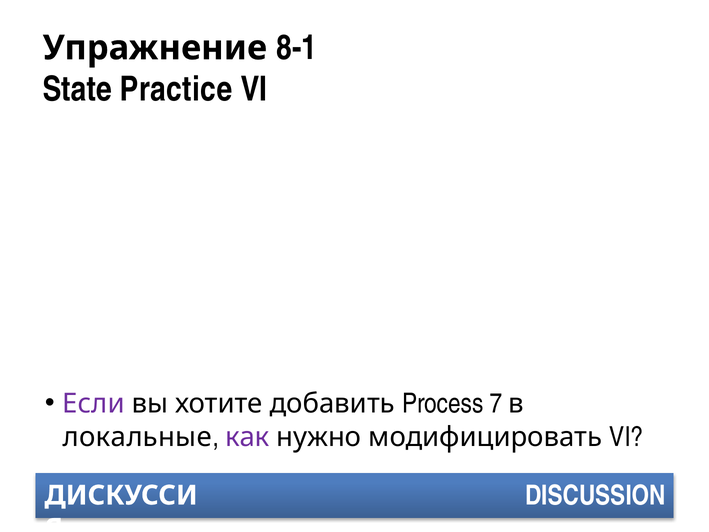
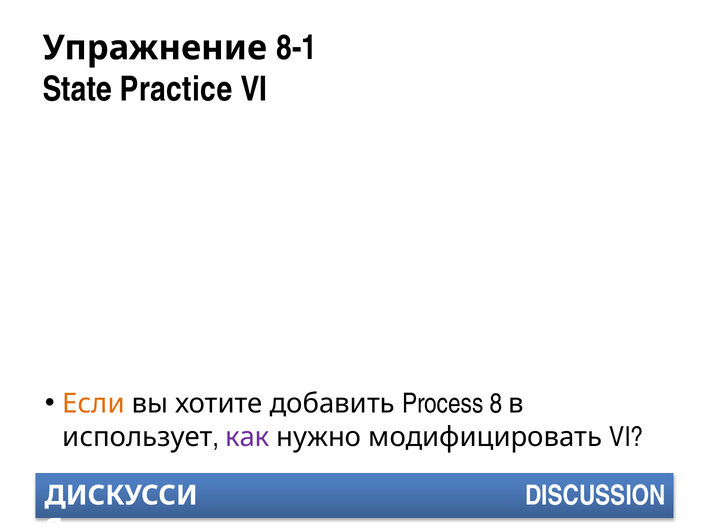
Если colour: purple -> orange
7: 7 -> 8
локальные: локальные -> использует
